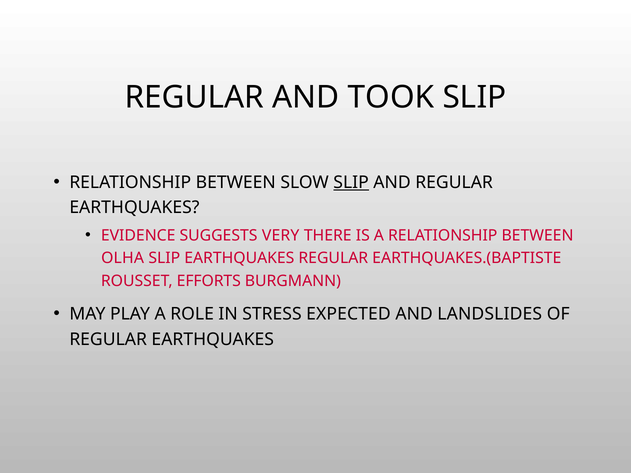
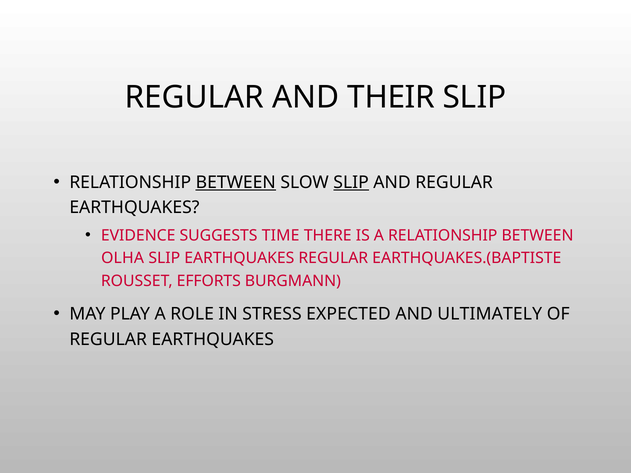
TOOK: TOOK -> THEIR
BETWEEN at (236, 182) underline: none -> present
VERY: VERY -> TIME
LANDSLIDES: LANDSLIDES -> ULTIMATELY
